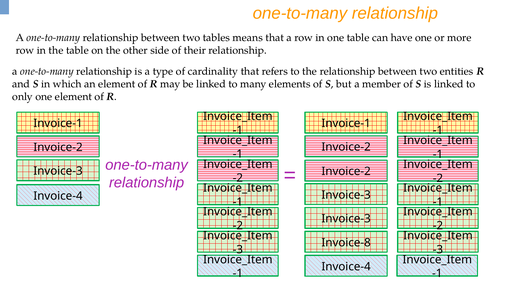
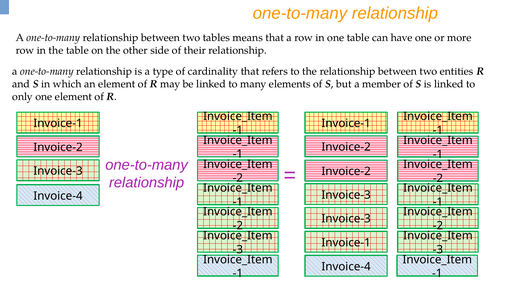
Invoice-8 at (346, 243): Invoice-8 -> Invoice-1
